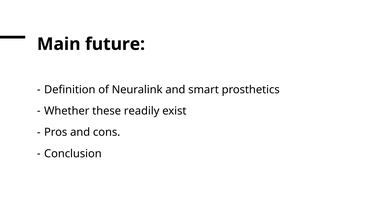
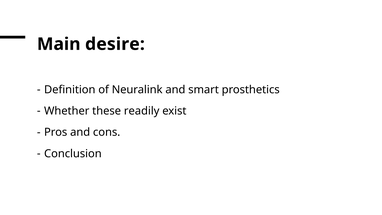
future: future -> desire
